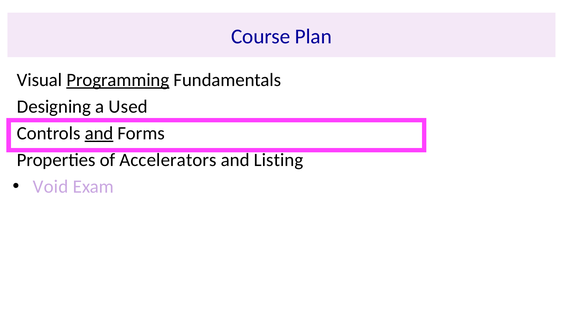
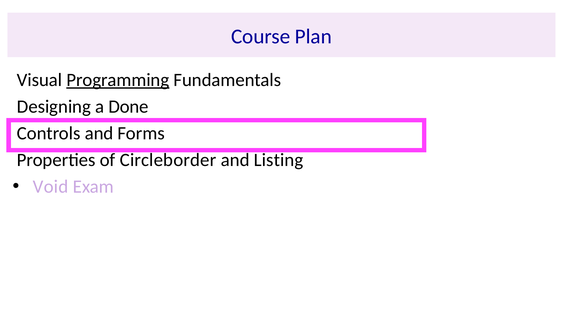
Used: Used -> Done
and at (99, 133) underline: present -> none
Accelerators: Accelerators -> Circleborder
